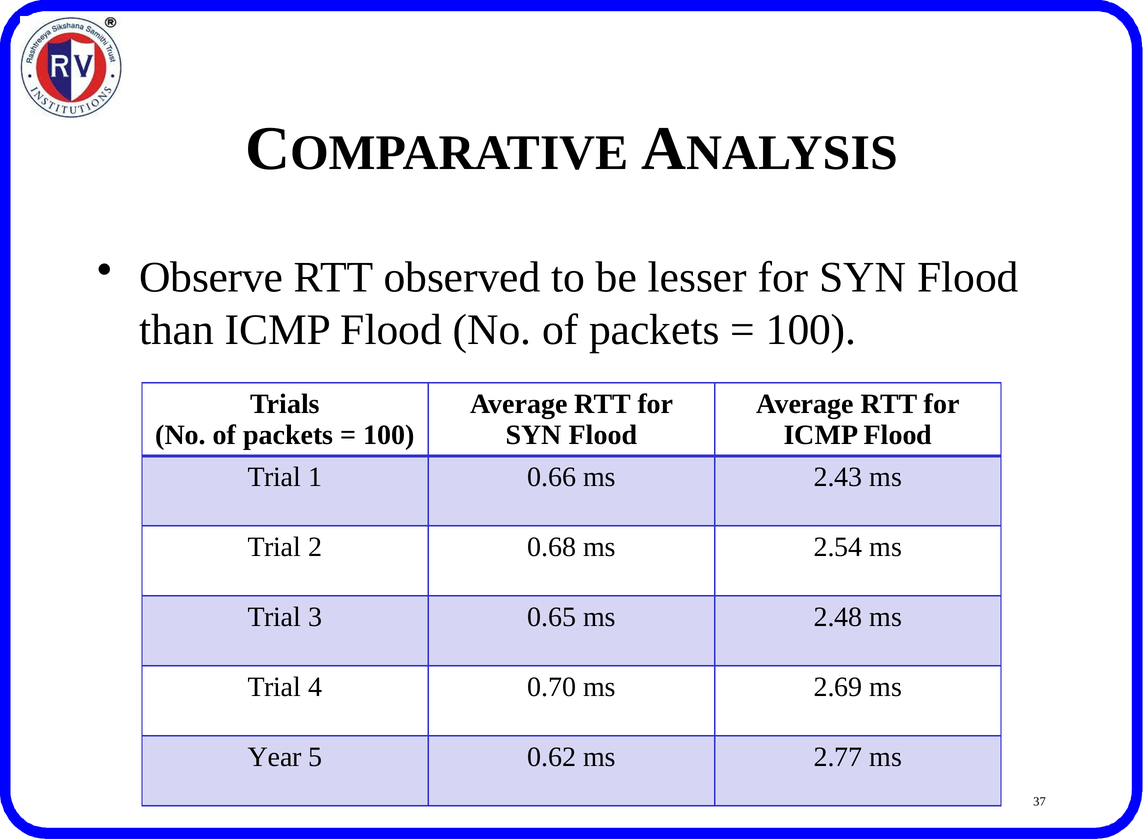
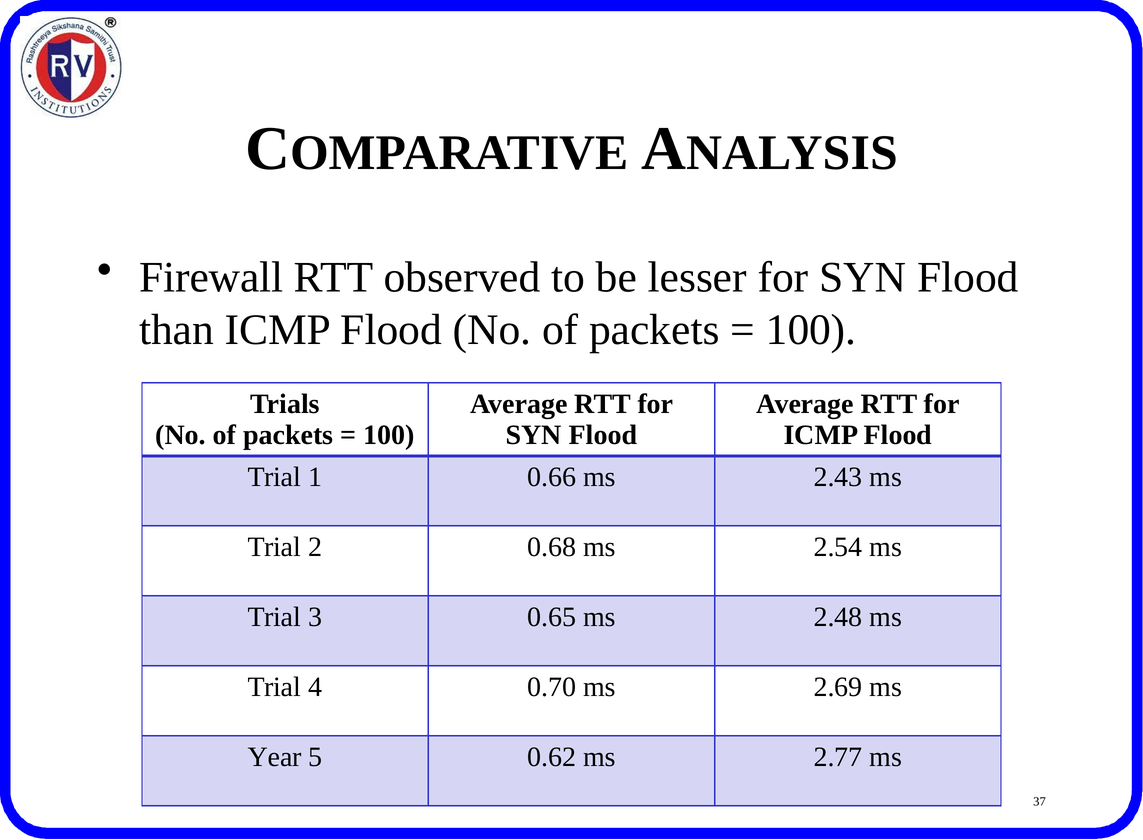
Observe: Observe -> Firewall
